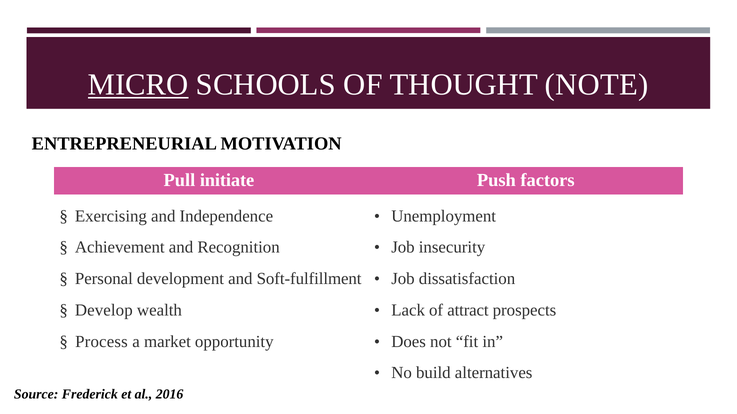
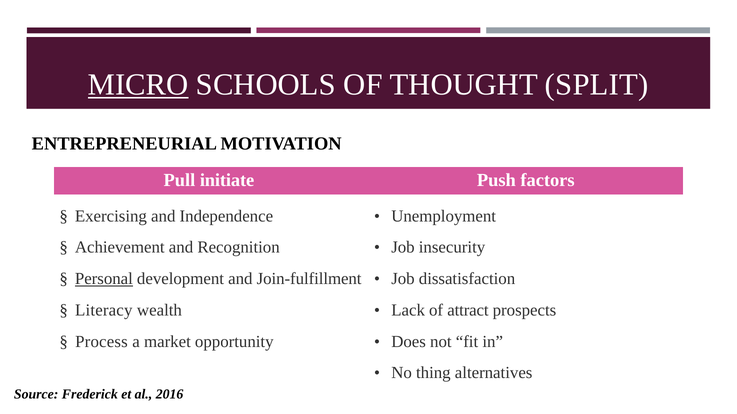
NOTE: NOTE -> SPLIT
Personal underline: none -> present
Soft-fulfillment: Soft-fulfillment -> Join-fulfillment
Develop: Develop -> Literacy
build: build -> thing
